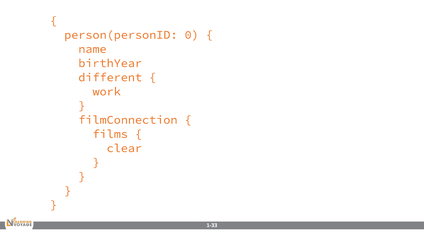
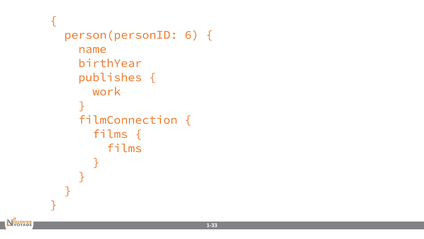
0: 0 -> 6
different: different -> publishes
clear at (124, 148): clear -> films
